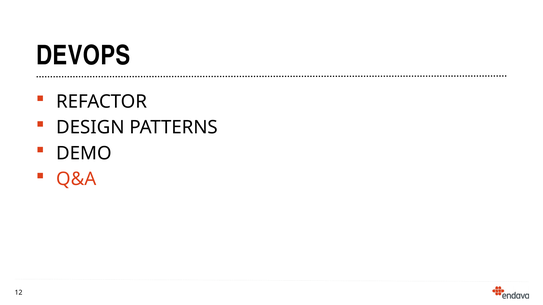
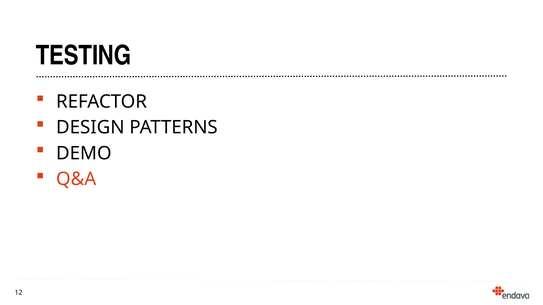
DEVOPS: DEVOPS -> TESTING
